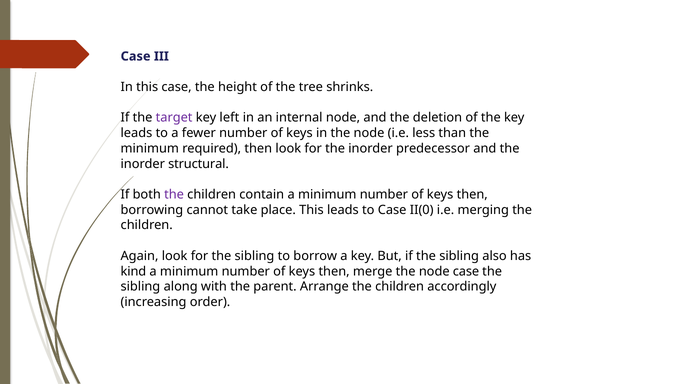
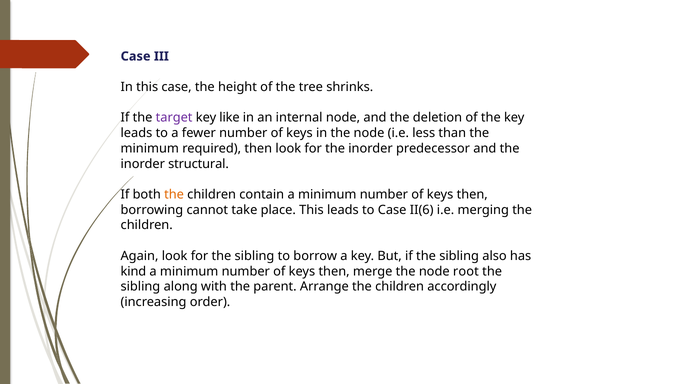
left: left -> like
the at (174, 195) colour: purple -> orange
II(0: II(0 -> II(6
node case: case -> root
